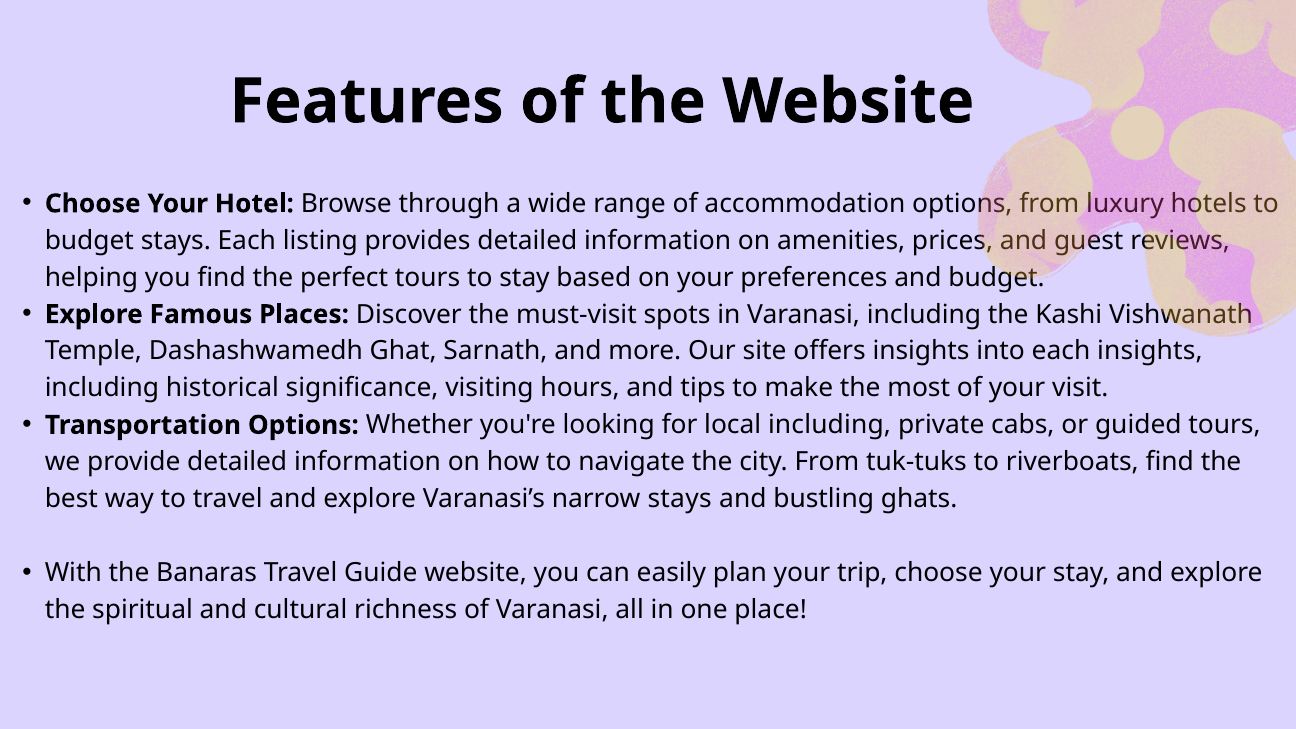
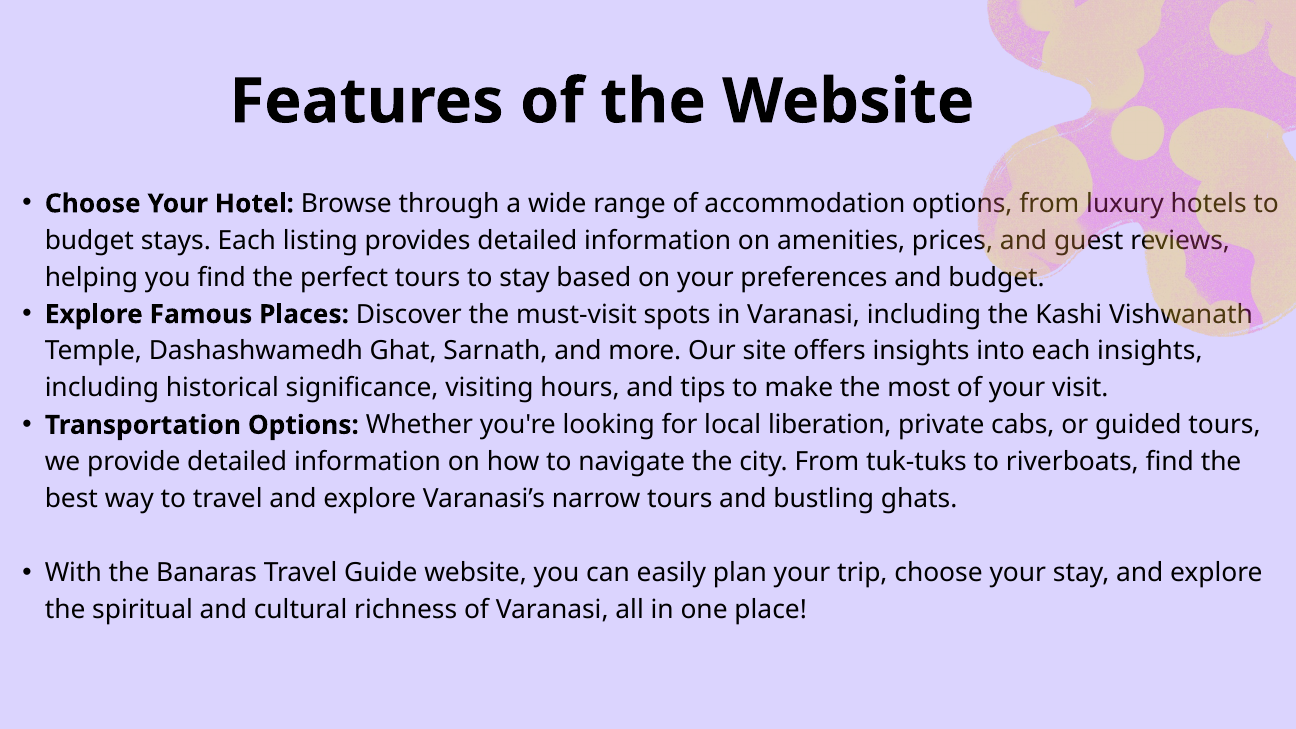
local including: including -> liberation
narrow stays: stays -> tours
